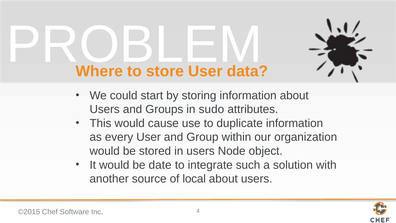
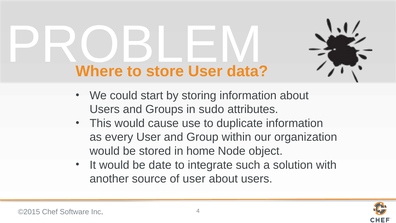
in users: users -> home
of local: local -> user
